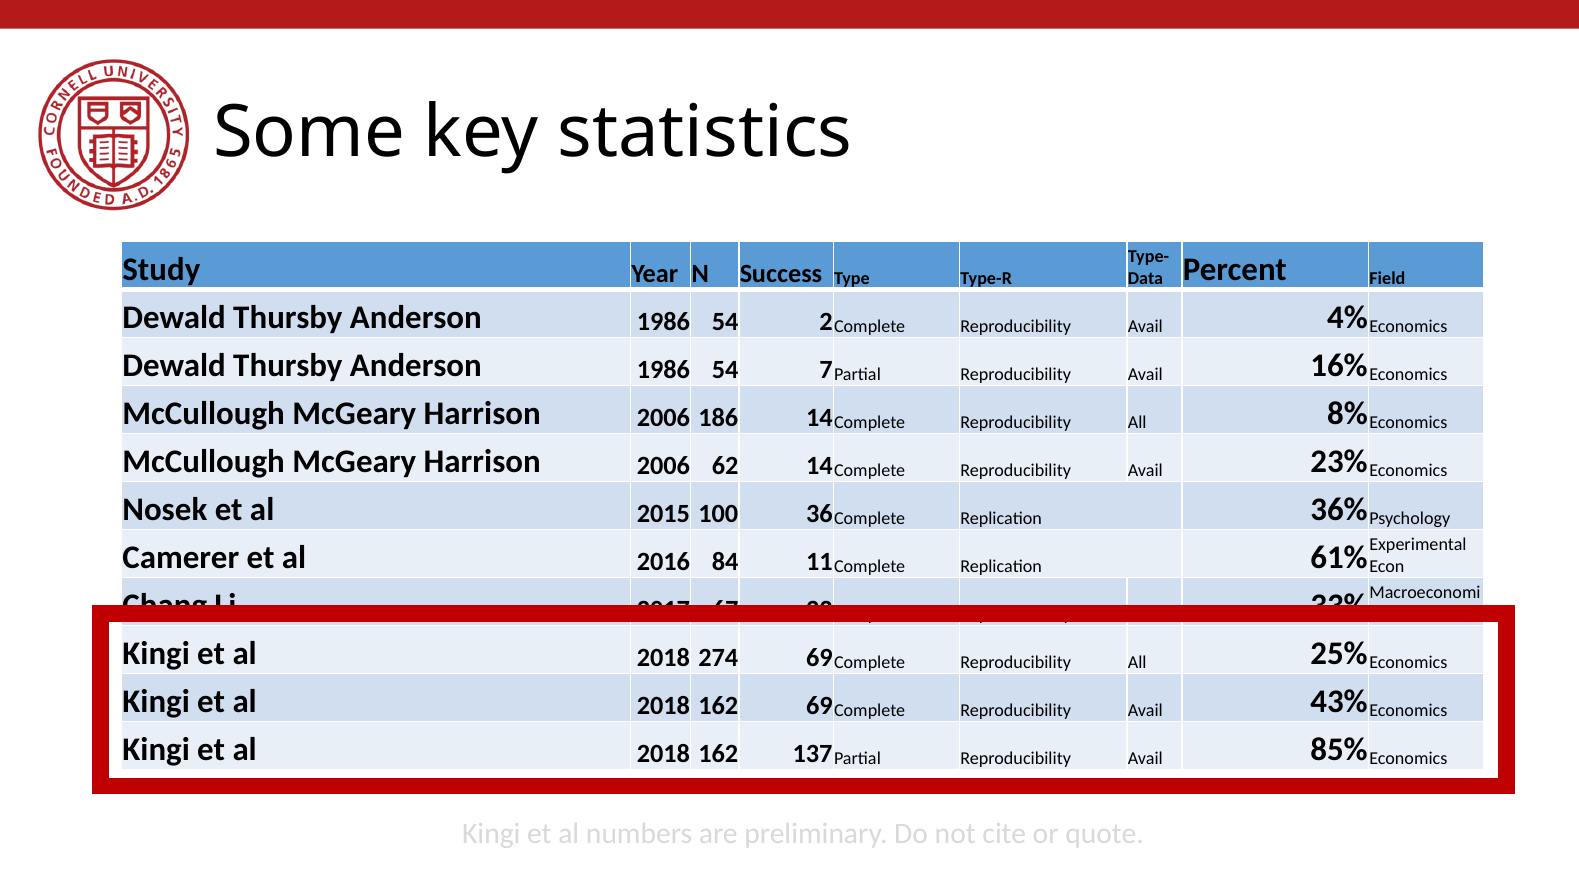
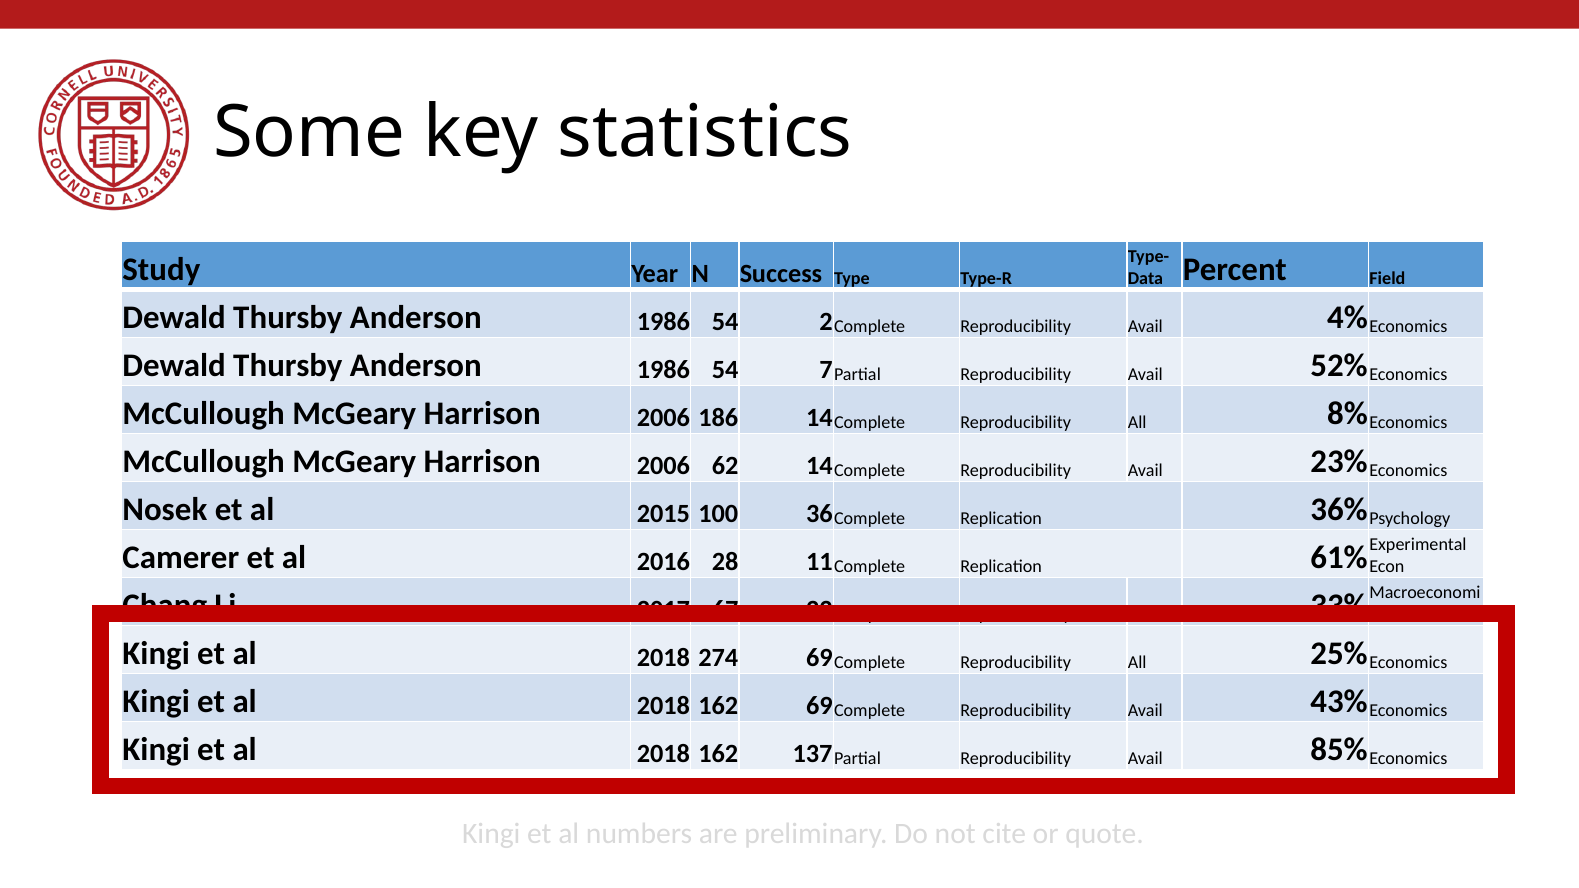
16%: 16% -> 52%
84: 84 -> 28
